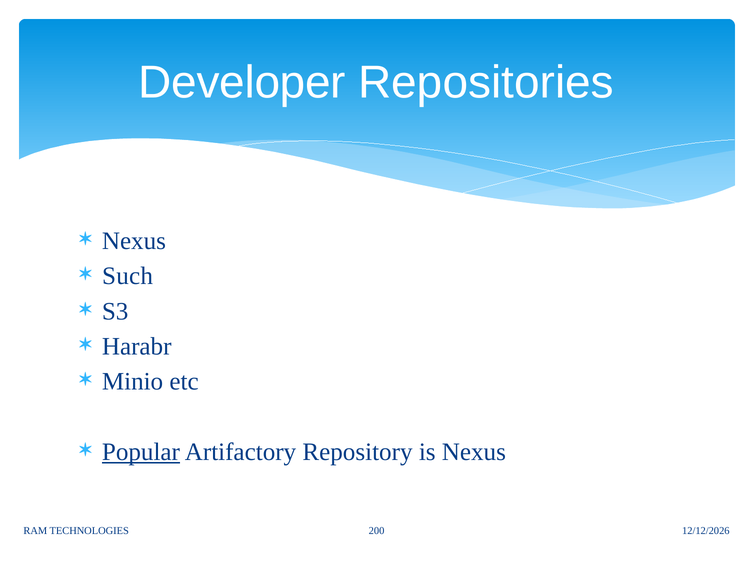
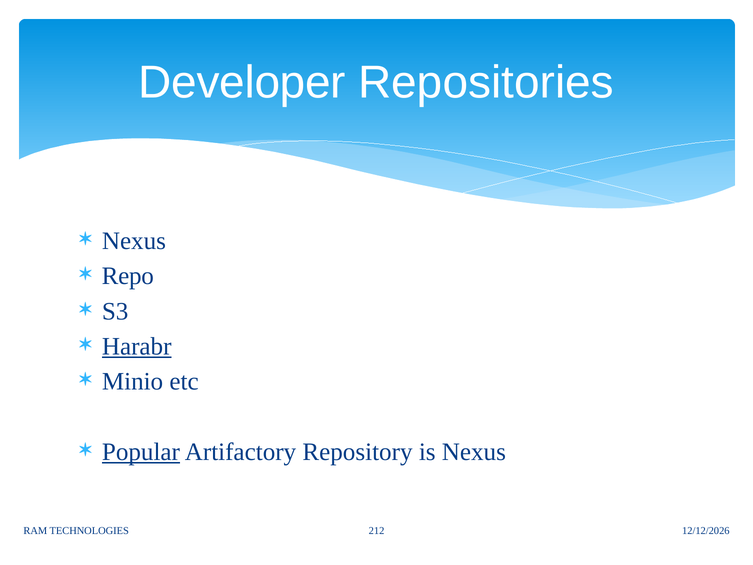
Such: Such -> Repo
Harabr underline: none -> present
200: 200 -> 212
